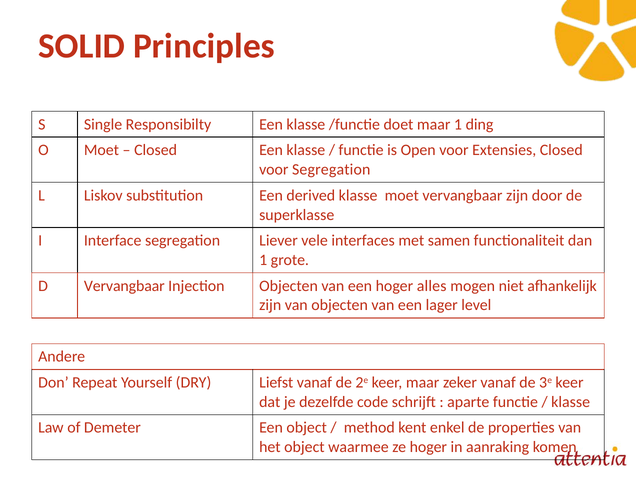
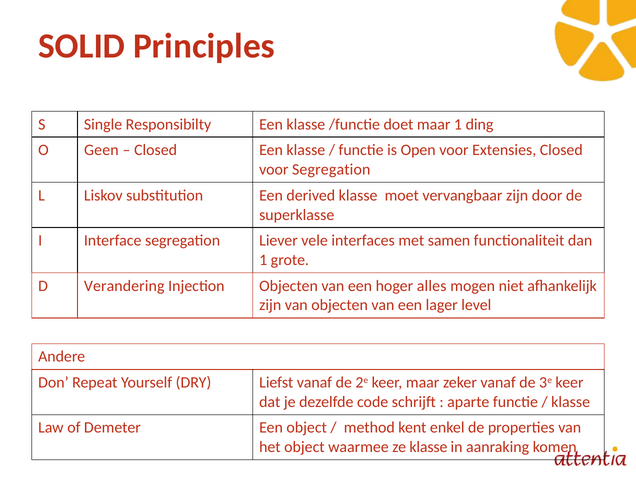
O Moet: Moet -> Geen
D Vervangbaar: Vervangbaar -> Verandering
ze hoger: hoger -> klasse
